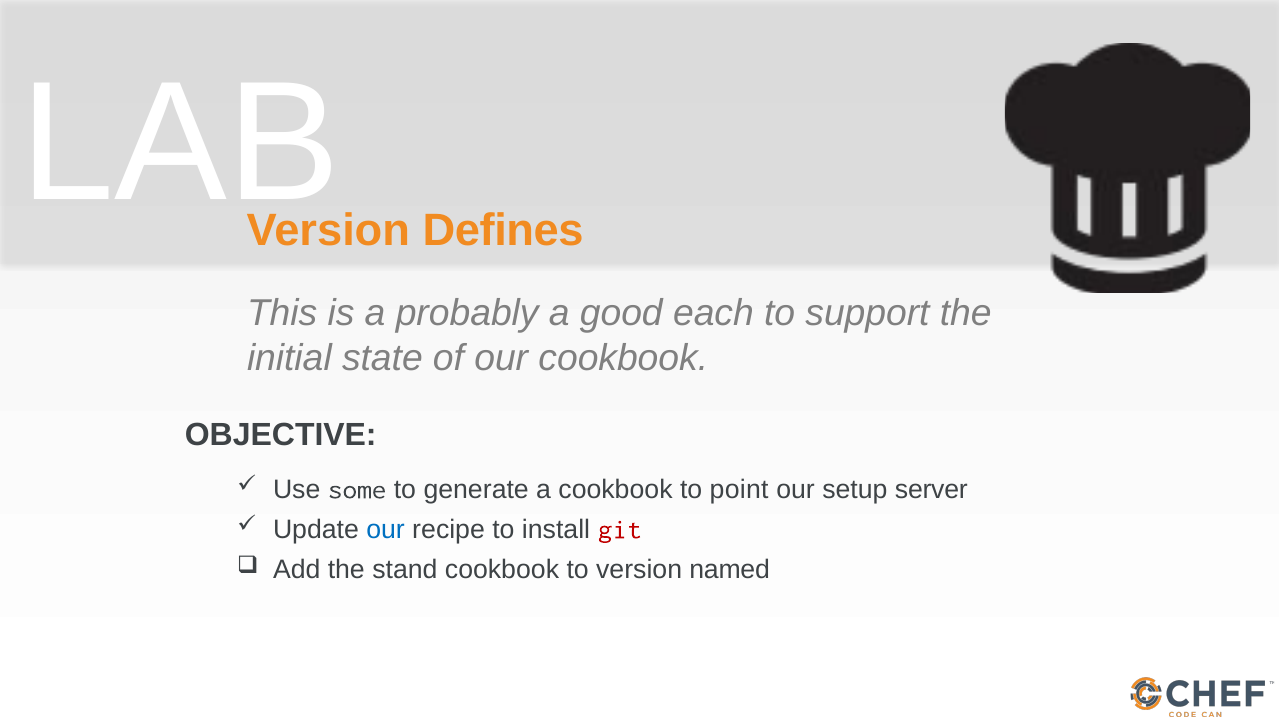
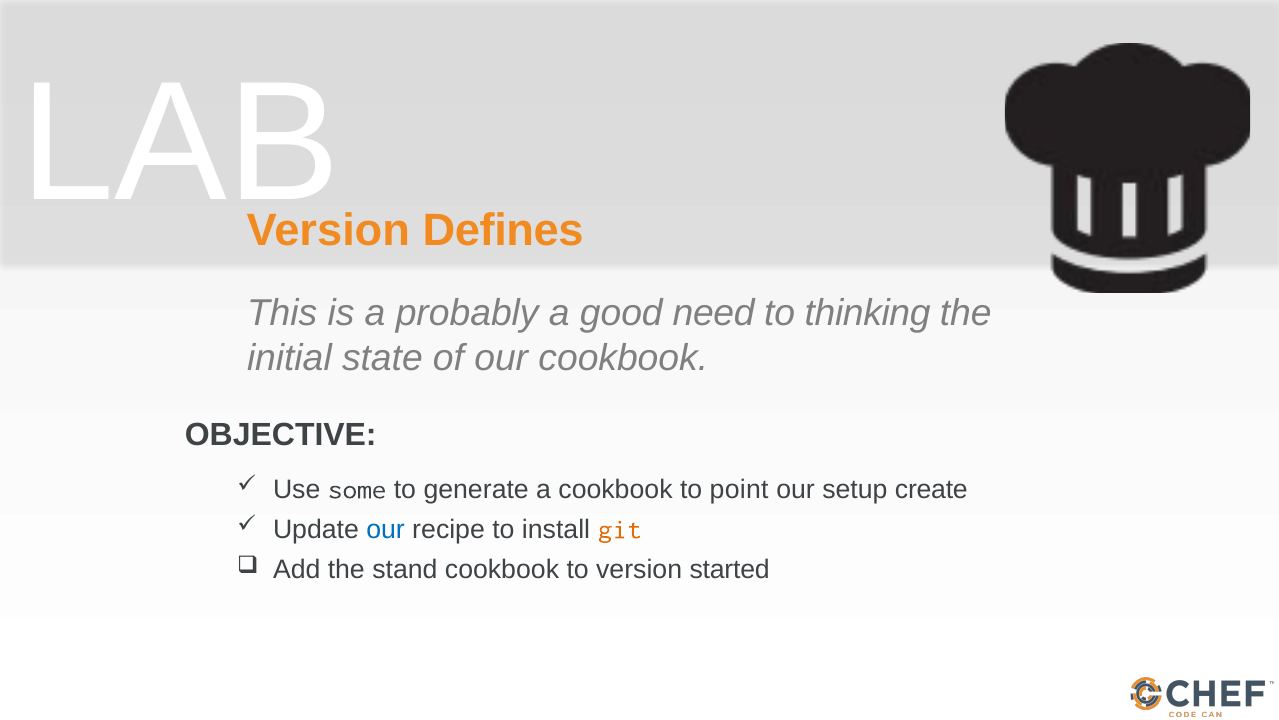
each: each -> need
support: support -> thinking
server: server -> create
git colour: red -> orange
named: named -> started
